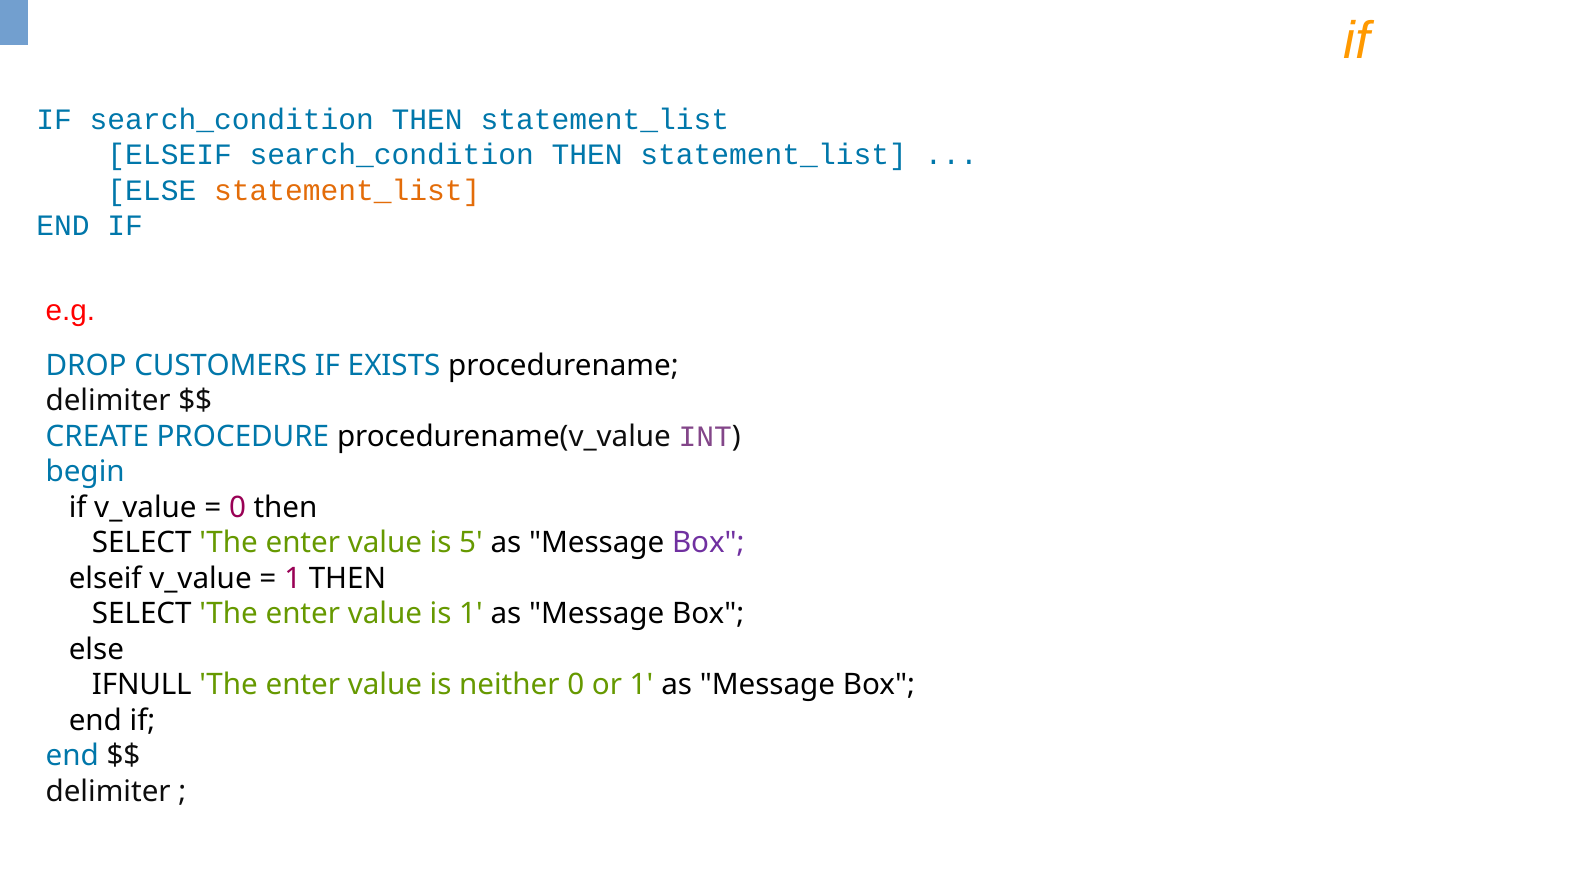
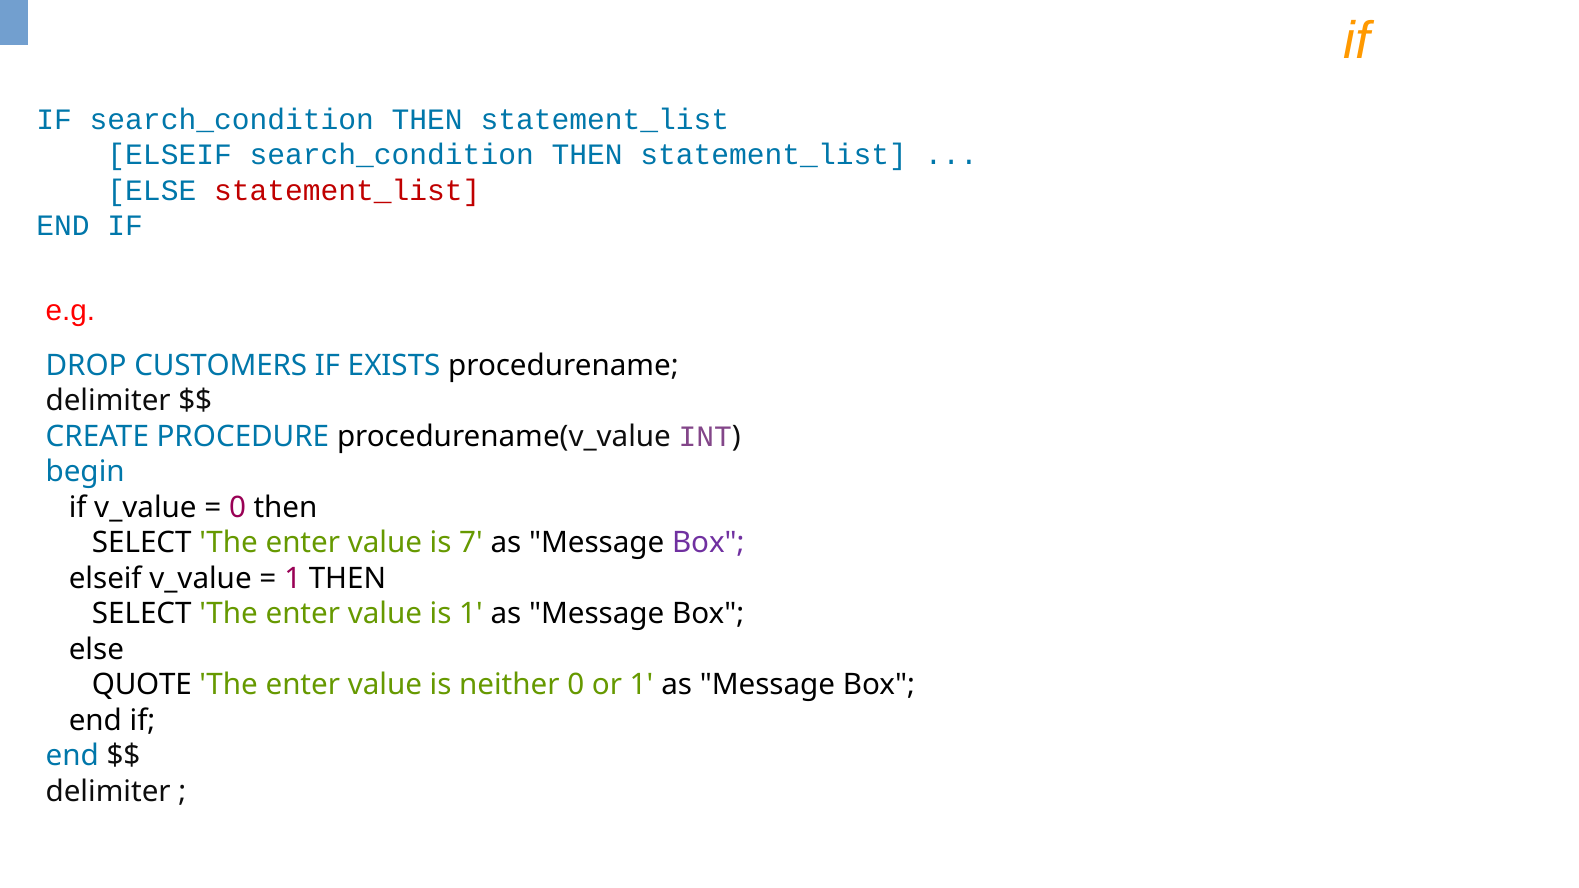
statement_list at (347, 191) colour: orange -> red
5: 5 -> 7
IFNULL: IFNULL -> QUOTE
